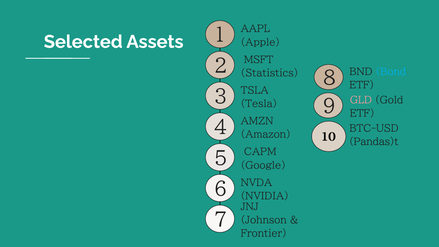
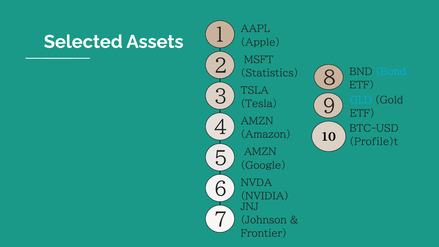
GLD colour: pink -> light blue
Pandas)t: Pandas)t -> Profile)t
CAPM at (260, 152): CAPM -> AMZN
